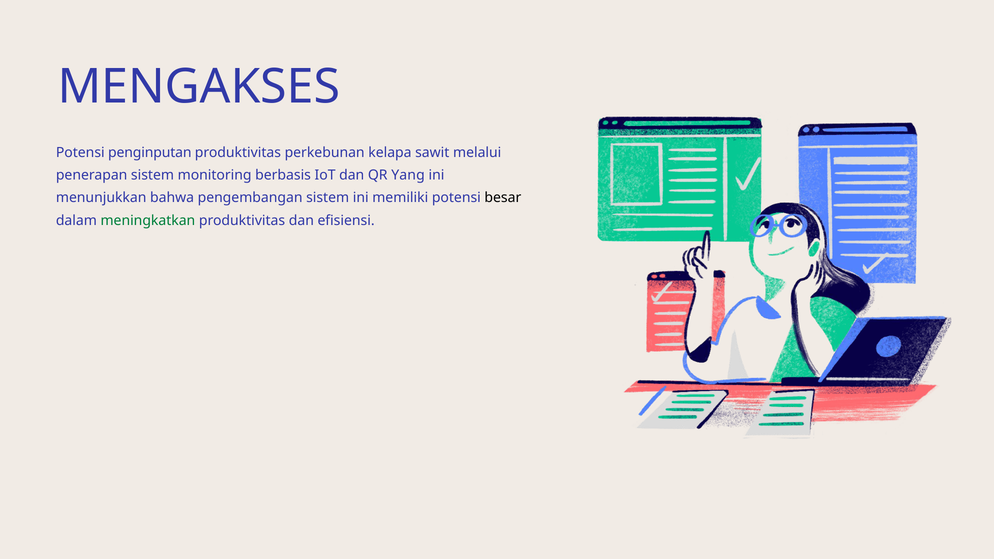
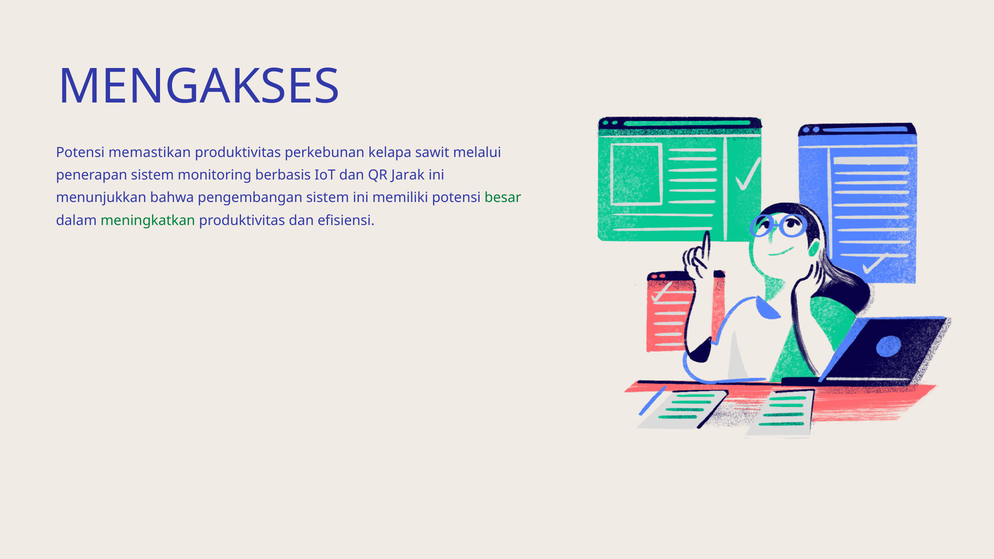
penginputan: penginputan -> memastikan
Yang: Yang -> Jarak
besar colour: black -> green
